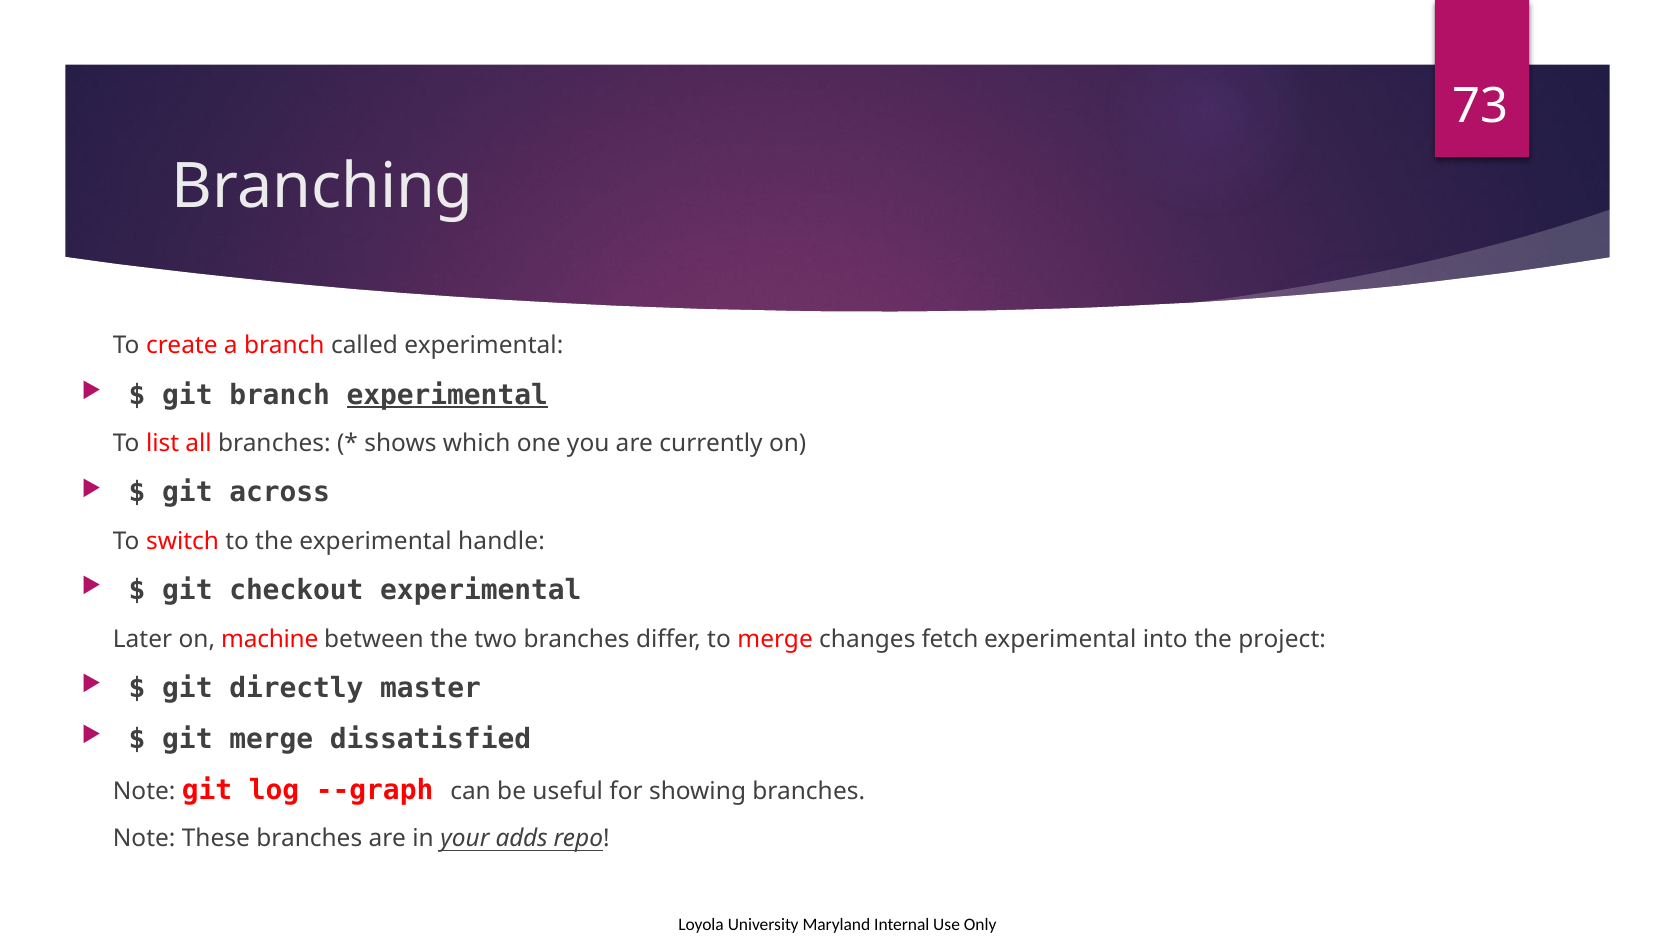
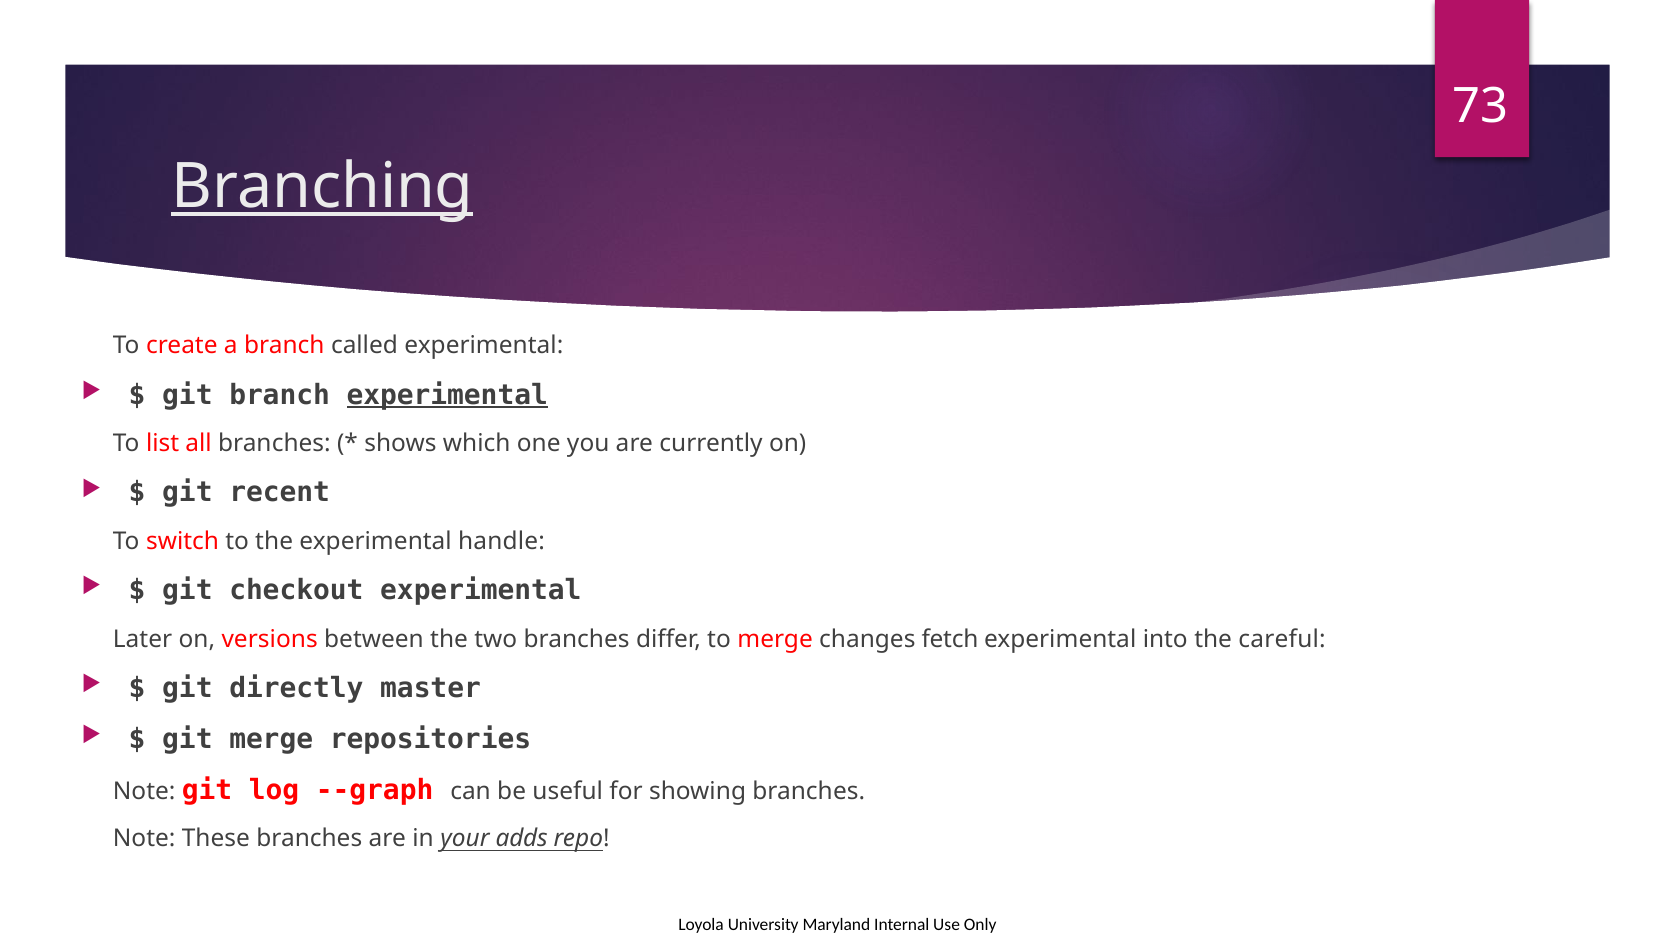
Branching underline: none -> present
across: across -> recent
machine: machine -> versions
project: project -> careful
dissatisfied: dissatisfied -> repositories
